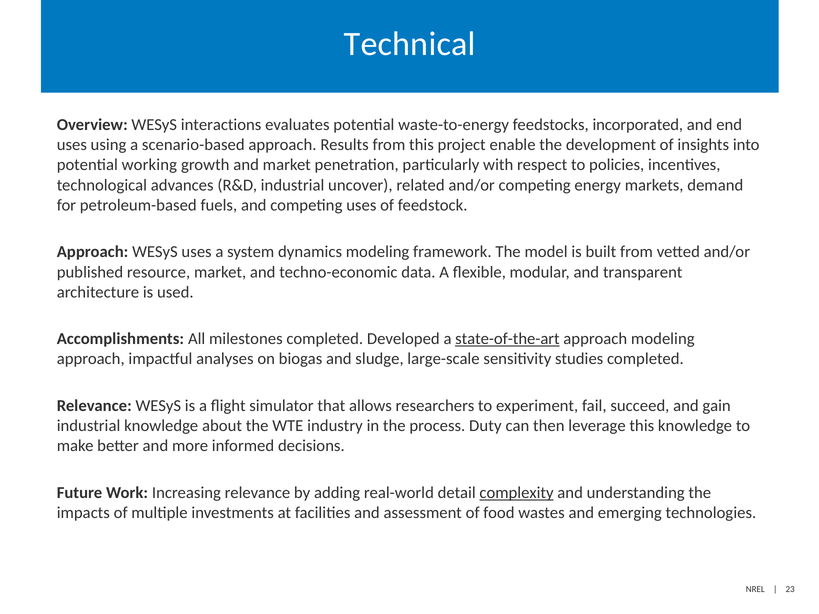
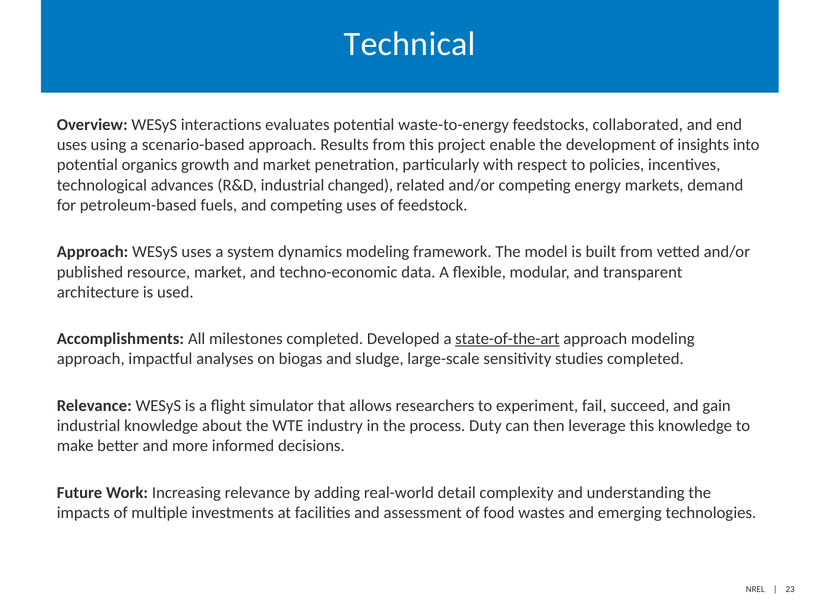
incorporated: incorporated -> collaborated
working: working -> organics
uncover: uncover -> changed
complexity underline: present -> none
